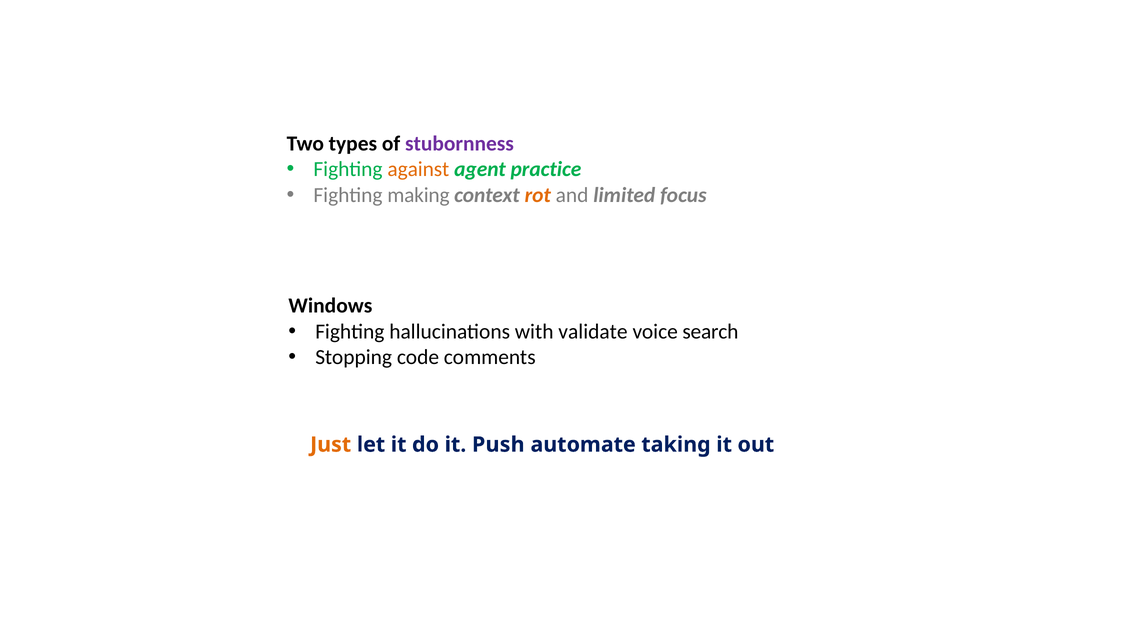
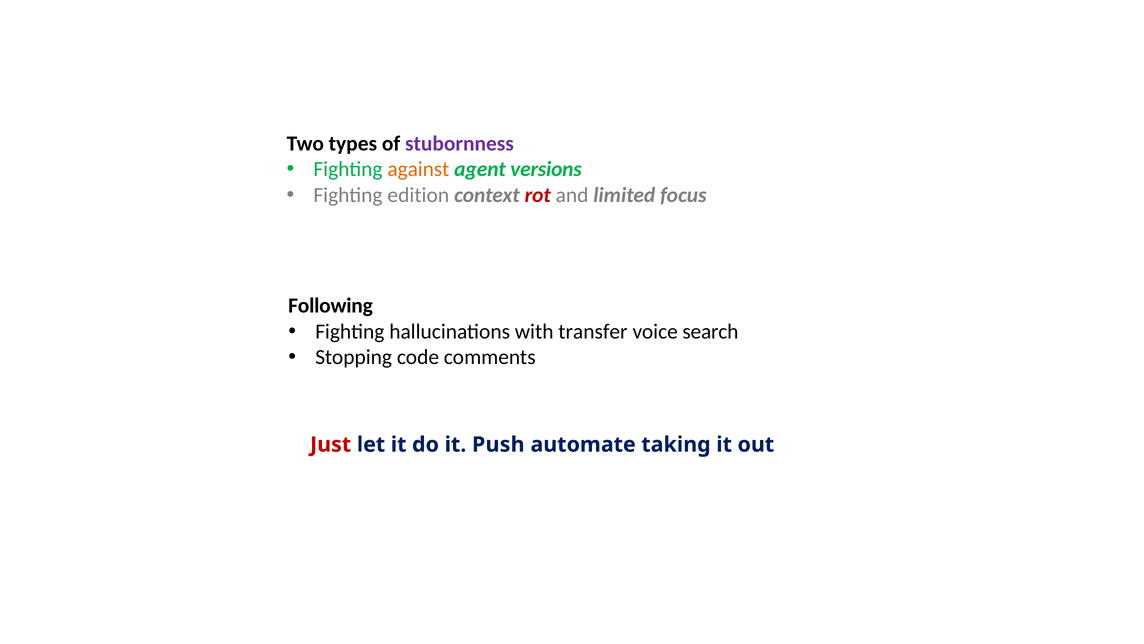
practice: practice -> versions
making: making -> edition
rot colour: orange -> red
Windows: Windows -> Following
validate: validate -> transfer
Just colour: orange -> red
